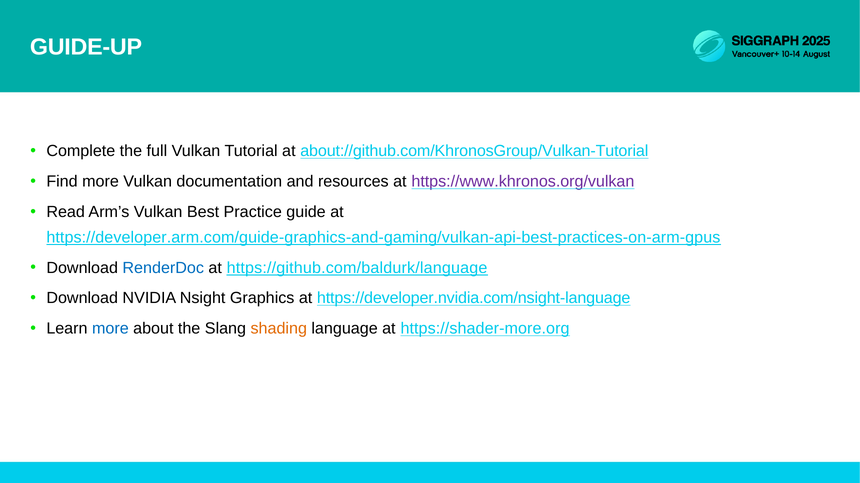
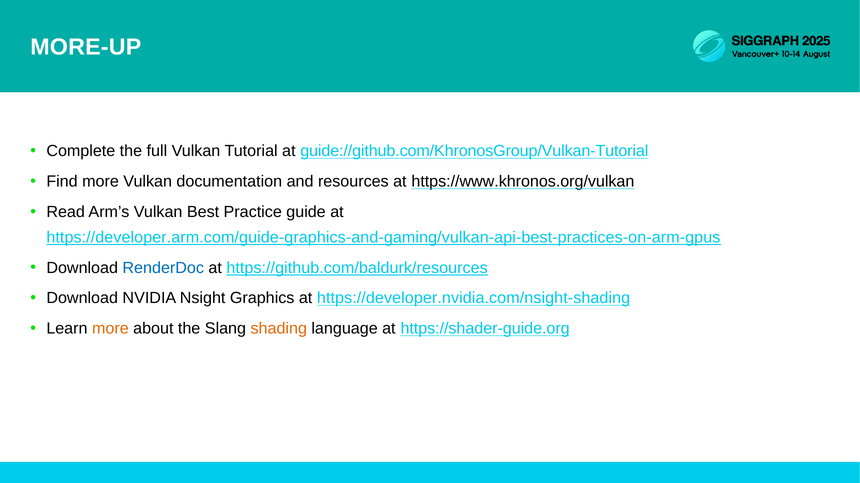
GUIDE-UP: GUIDE-UP -> MORE-UP
about://github.com/KhronosGroup/Vulkan-Tutorial: about://github.com/KhronosGroup/Vulkan-Tutorial -> guide://github.com/KhronosGroup/Vulkan-Tutorial
https://www.khronos.org/vulkan colour: purple -> black
https://github.com/baldurk/language: https://github.com/baldurk/language -> https://github.com/baldurk/resources
https://developer.nvidia.com/nsight-language: https://developer.nvidia.com/nsight-language -> https://developer.nvidia.com/nsight-shading
more at (110, 329) colour: blue -> orange
https://shader-more.org: https://shader-more.org -> https://shader-guide.org
